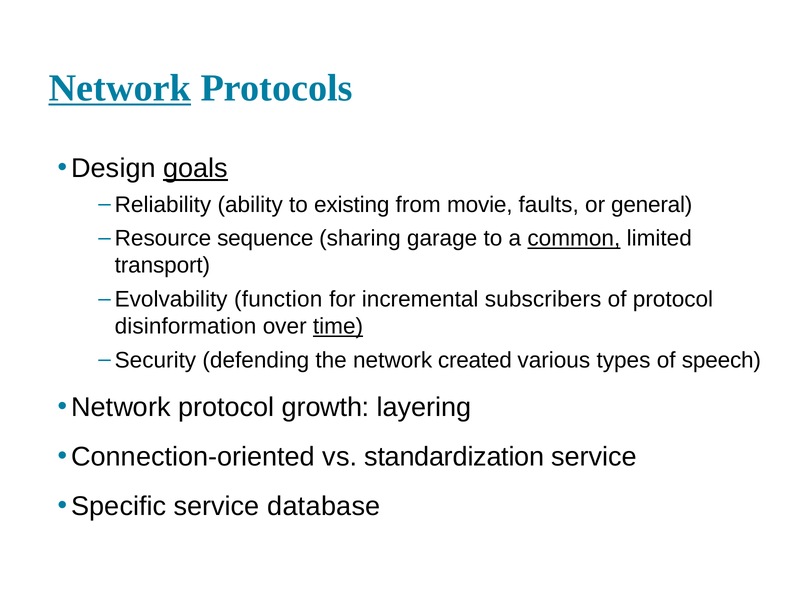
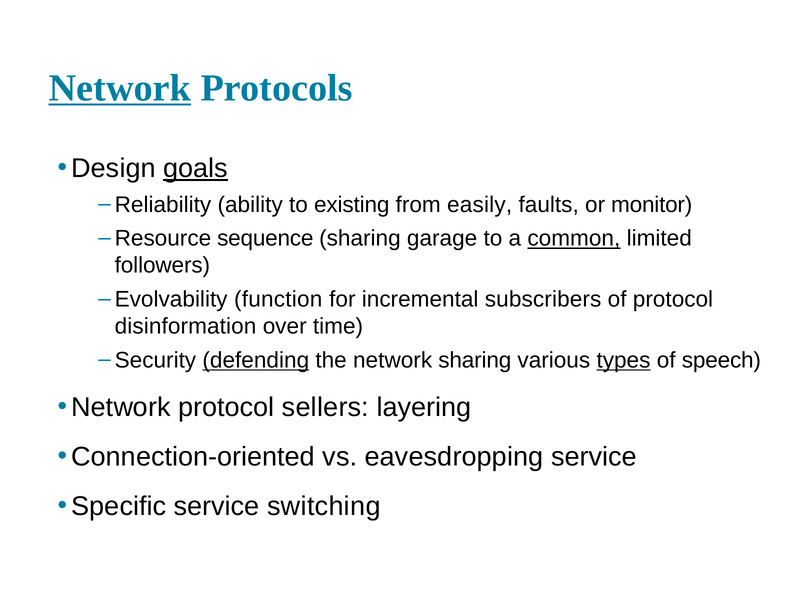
movie: movie -> easily
general: general -> monitor
transport: transport -> followers
time underline: present -> none
defending underline: none -> present
network created: created -> sharing
types underline: none -> present
growth: growth -> sellers
standardization: standardization -> eavesdropping
database: database -> switching
